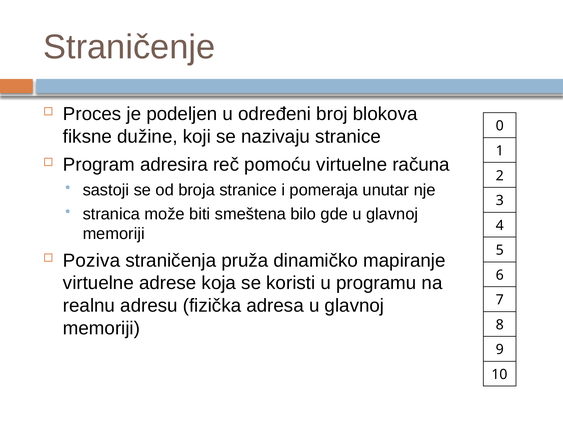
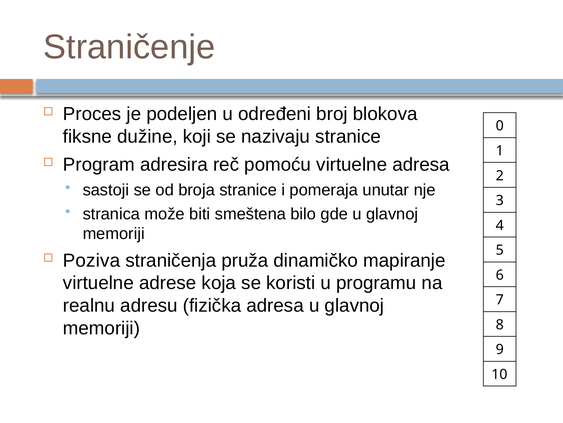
virtuelne računa: računa -> adresa
